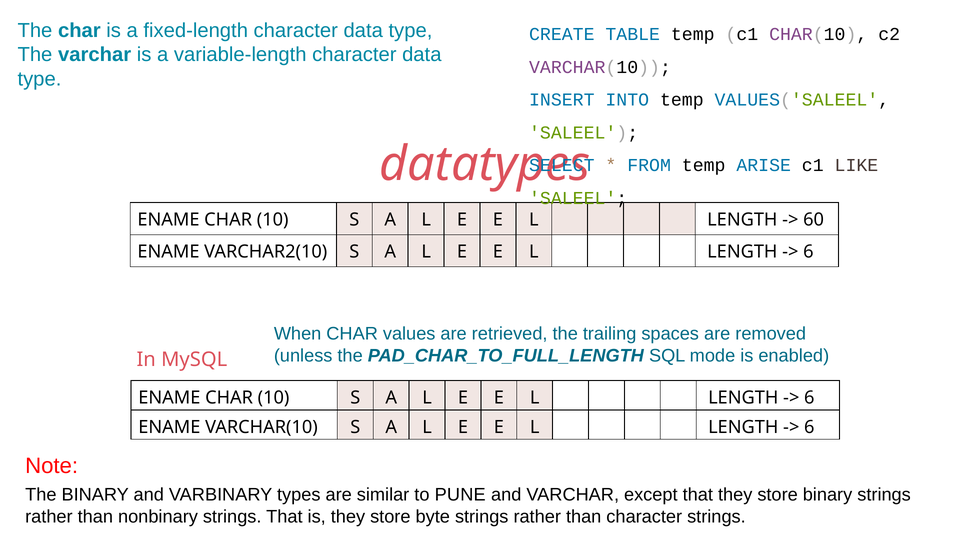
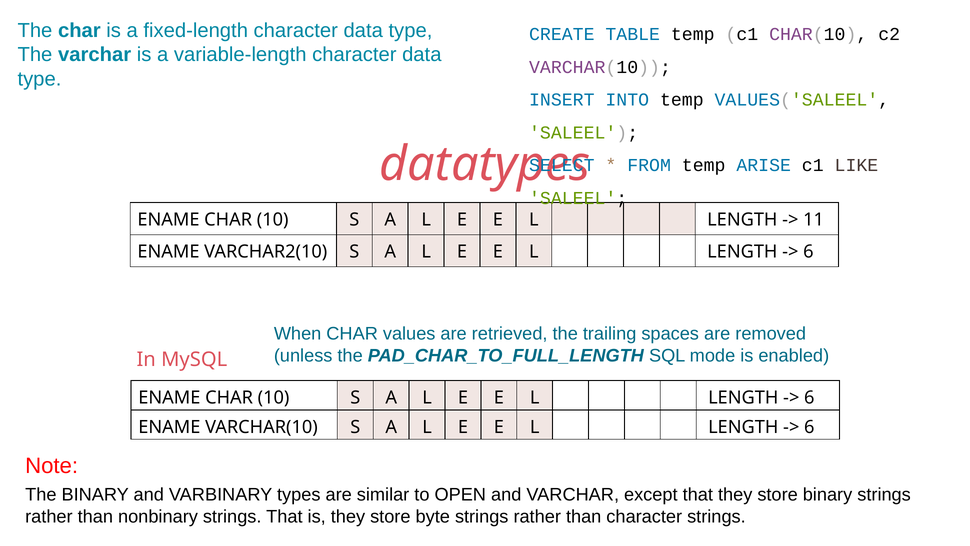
60: 60 -> 11
PUNE: PUNE -> OPEN
